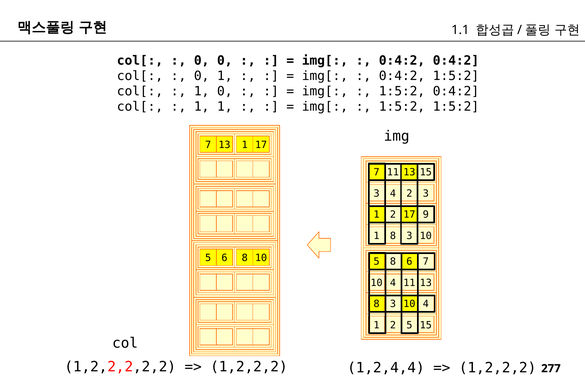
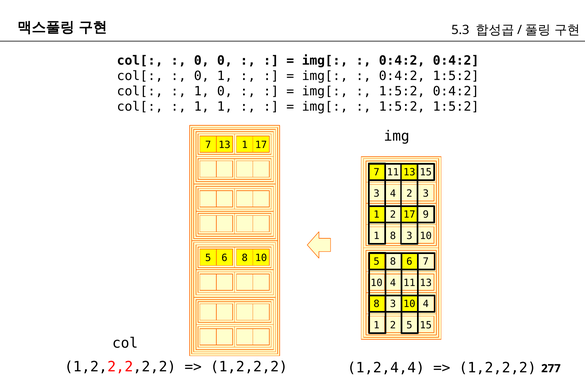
1.1: 1.1 -> 5.3
